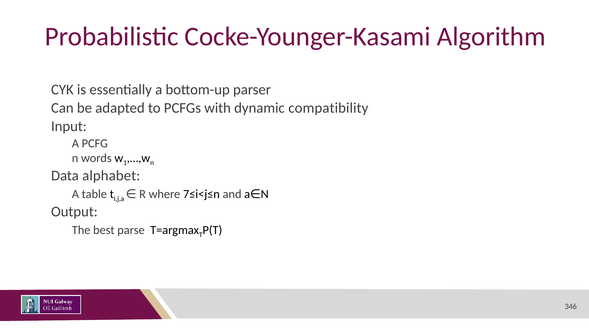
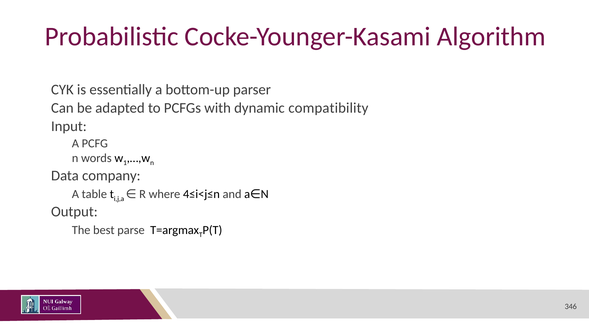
alphabet: alphabet -> company
7≤i<j≤n: 7≤i<j≤n -> 4≤i<j≤n
